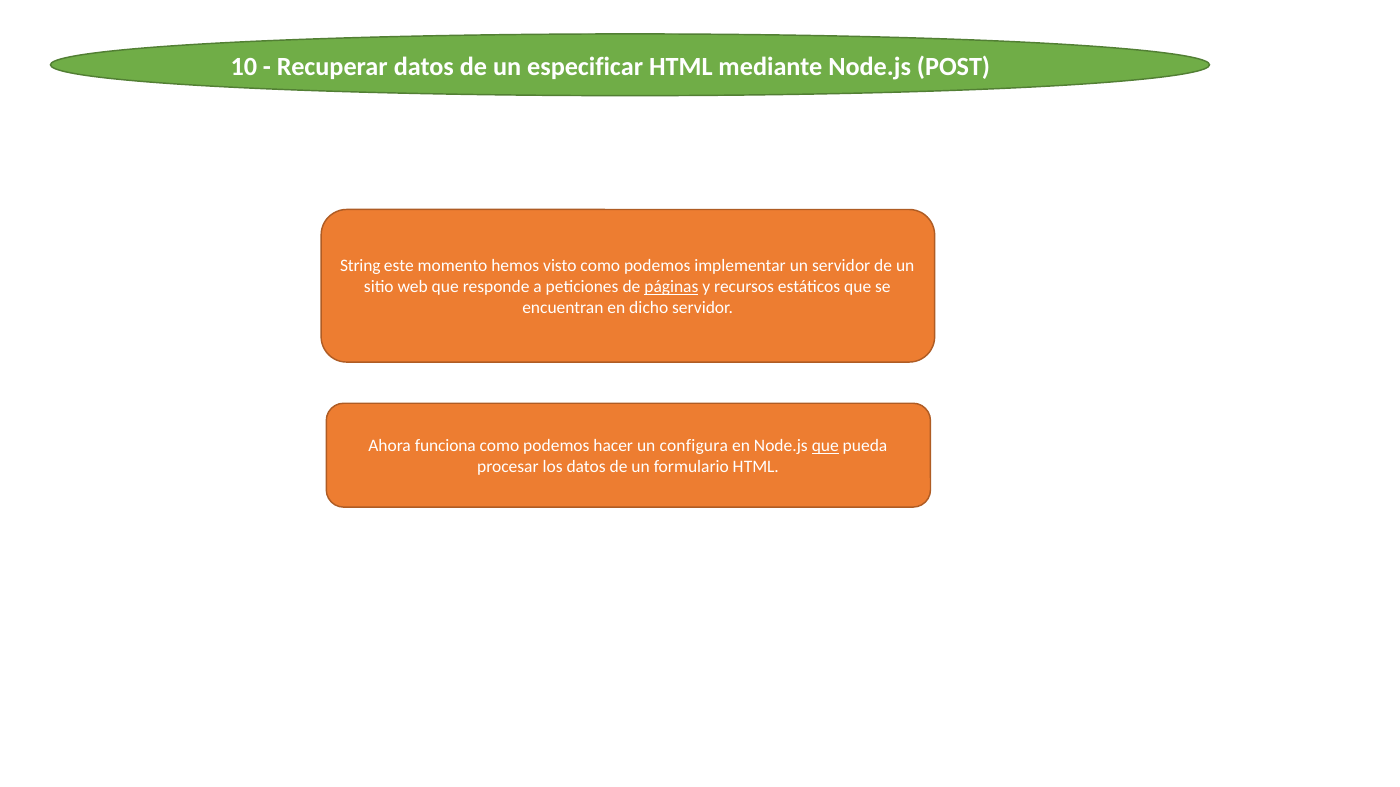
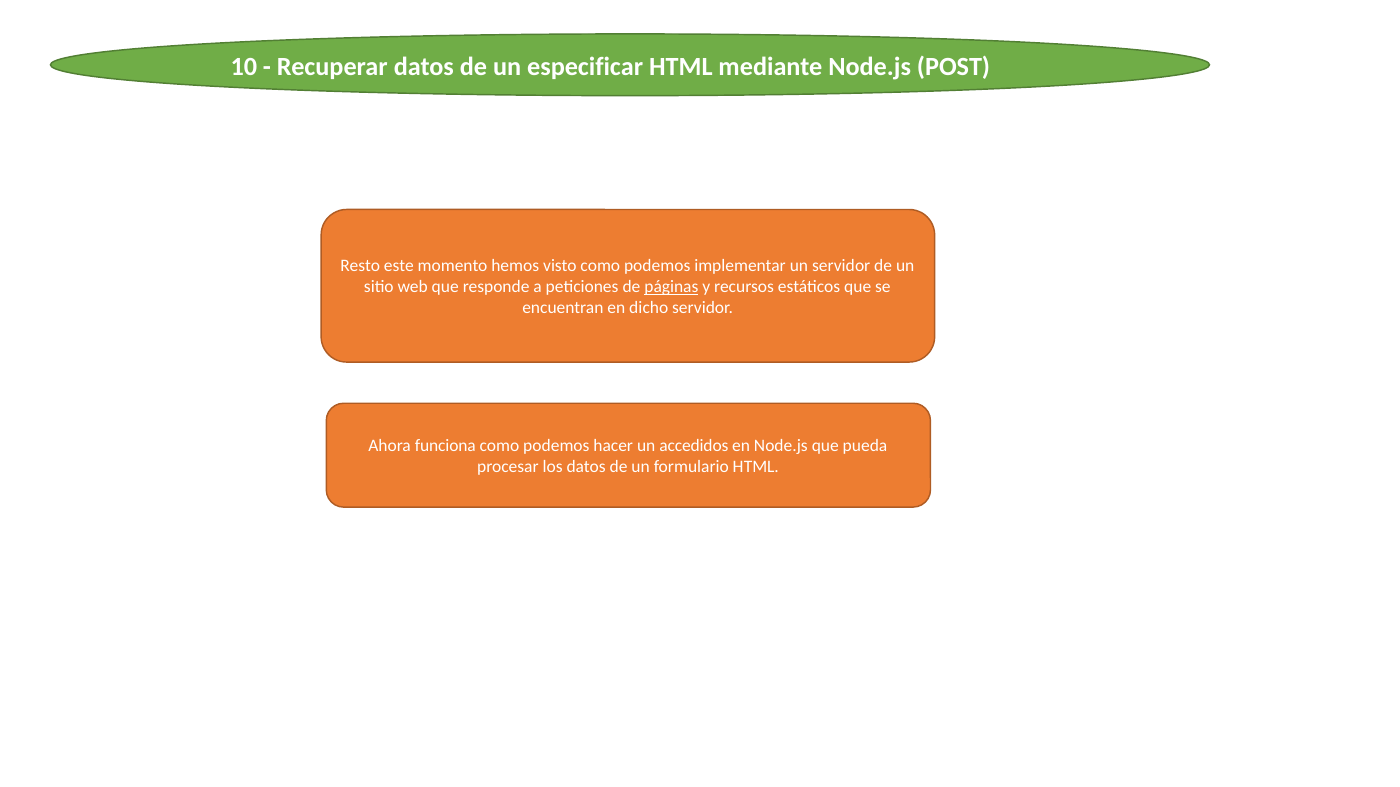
String: String -> Resto
configura: configura -> accedidos
que at (825, 446) underline: present -> none
